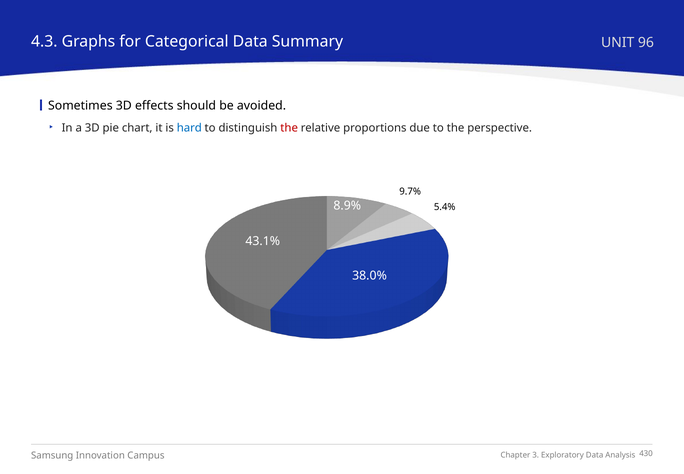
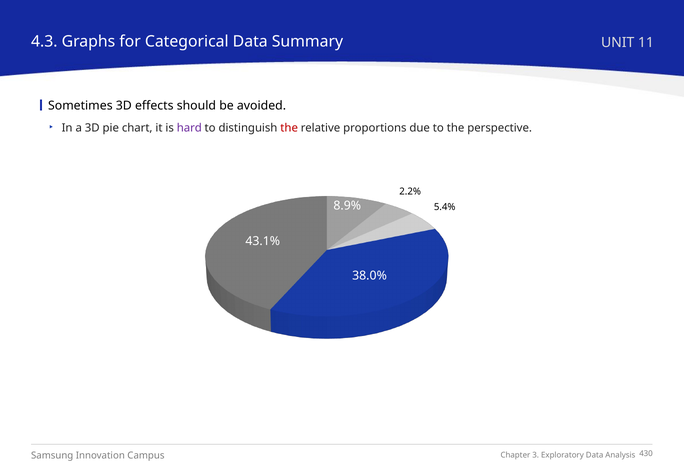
96: 96 -> 11
hard colour: blue -> purple
9.7%: 9.7% -> 2.2%
